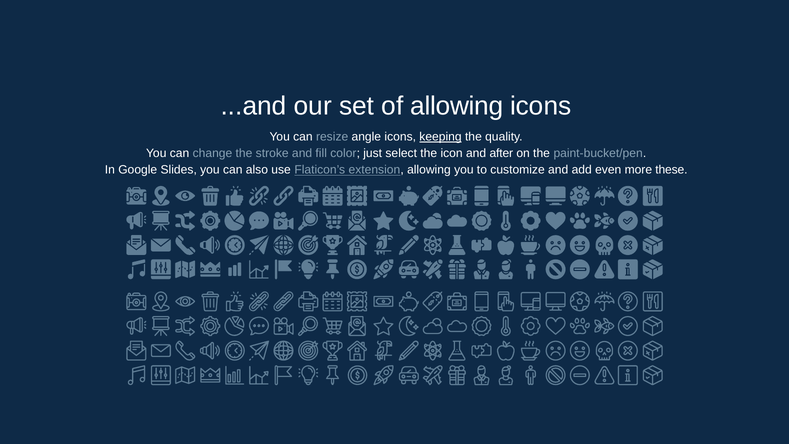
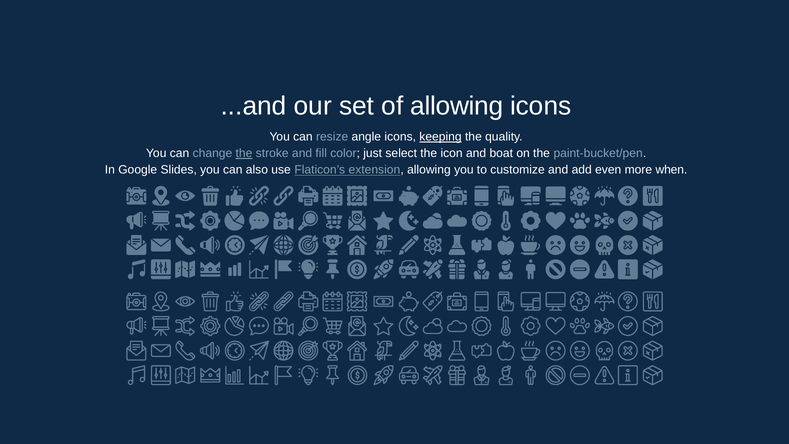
the at (244, 153) underline: none -> present
after: after -> boat
these: these -> when
